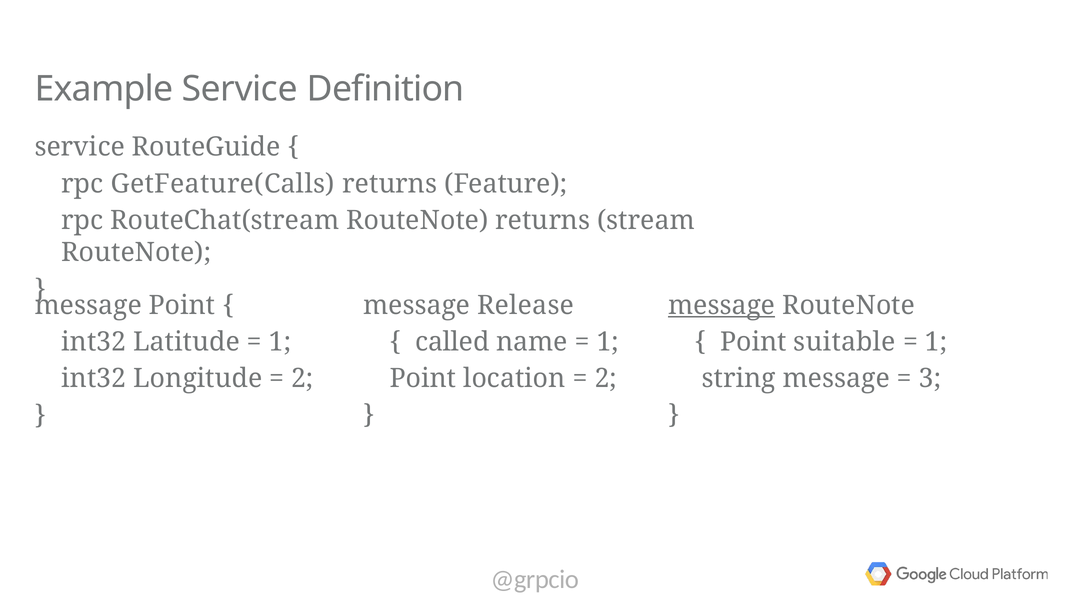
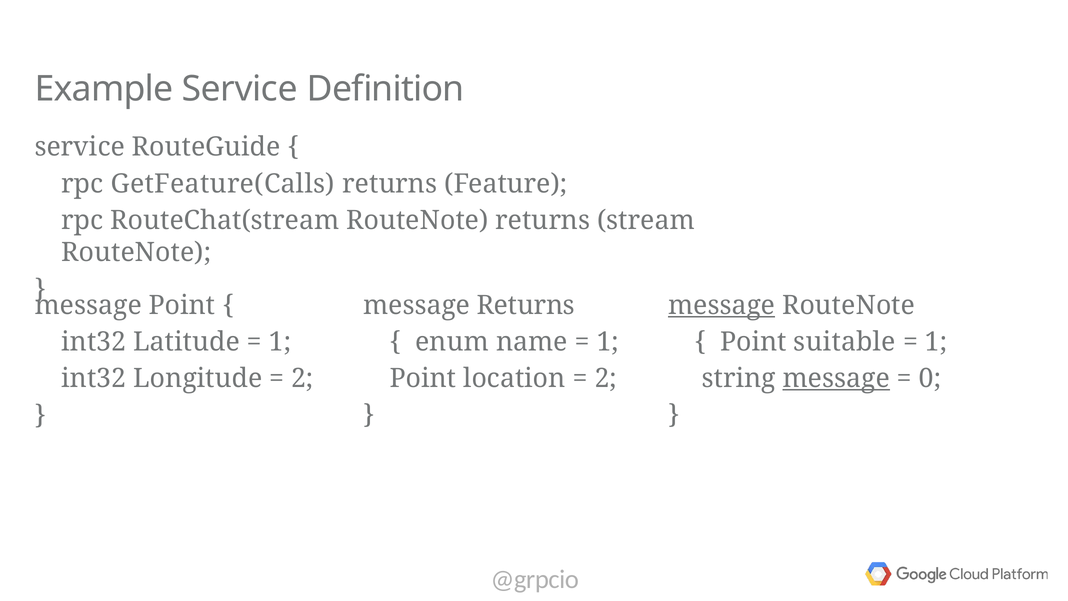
message Release: Release -> Returns
called: called -> enum
message at (836, 378) underline: none -> present
3: 3 -> 0
